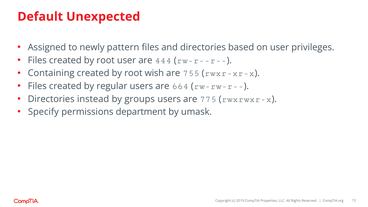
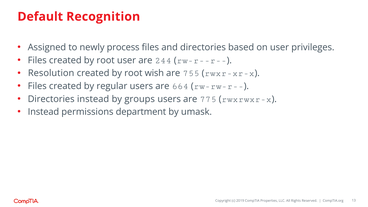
Unexpected: Unexpected -> Recognition
pattern: pattern -> process
444: 444 -> 244
Containing: Containing -> Resolution
Specify at (43, 112): Specify -> Instead
